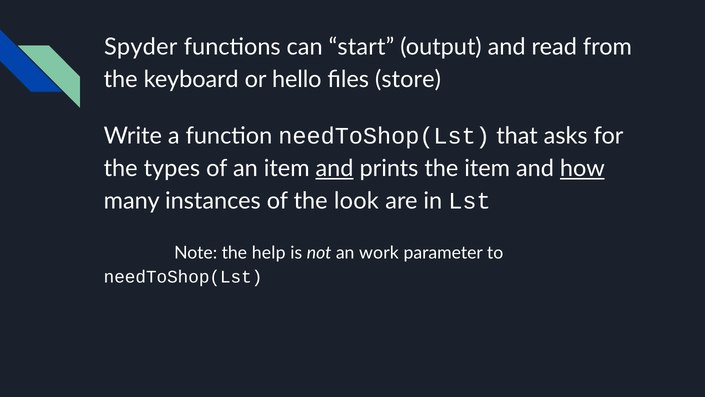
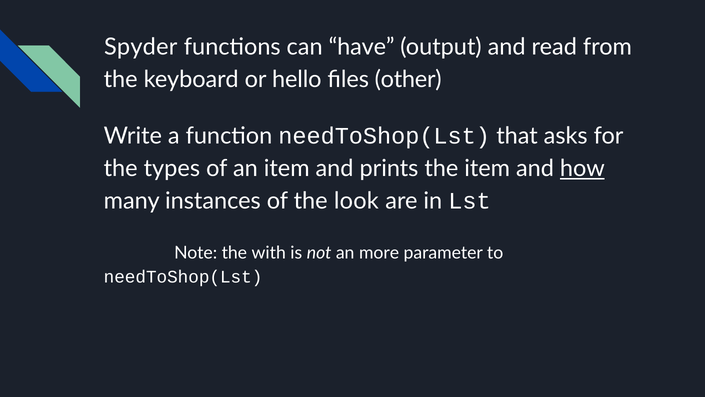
start: start -> have
store: store -> other
and at (335, 168) underline: present -> none
help: help -> with
work: work -> more
